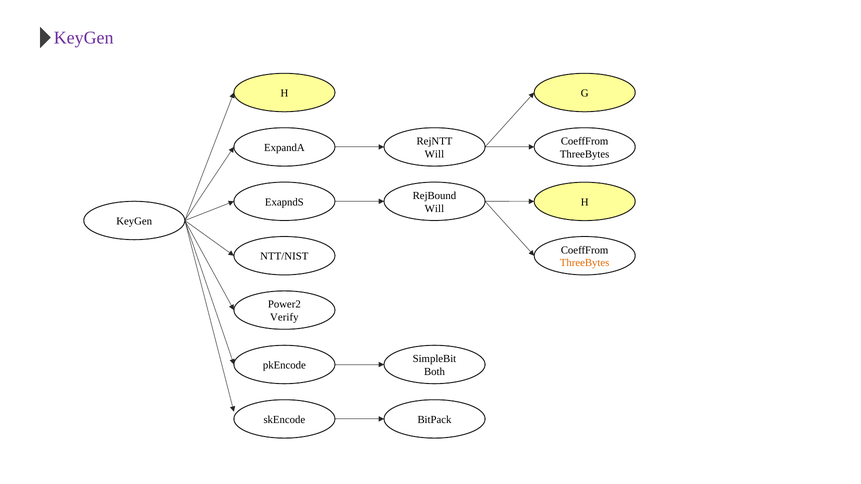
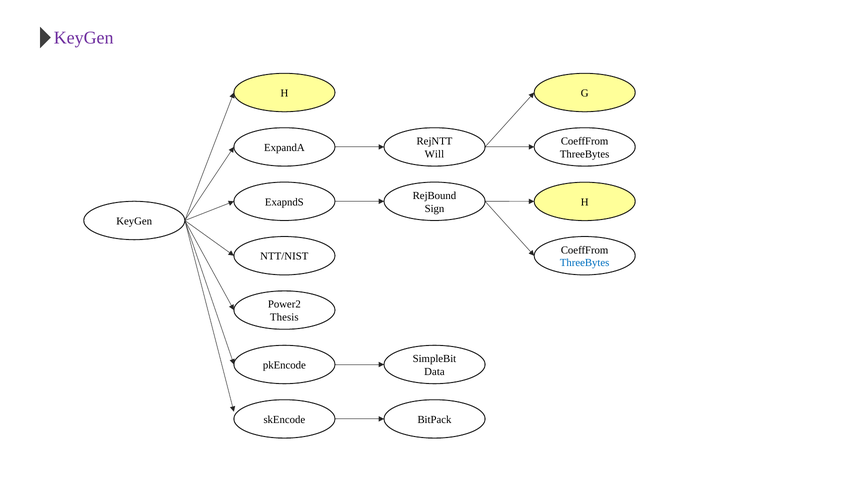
Will at (434, 209): Will -> Sign
ThreeBytes at (585, 263) colour: orange -> blue
Verify: Verify -> Thesis
Both: Both -> Data
